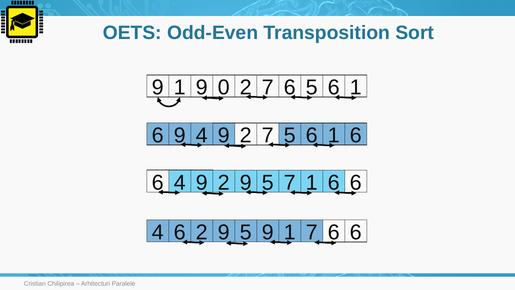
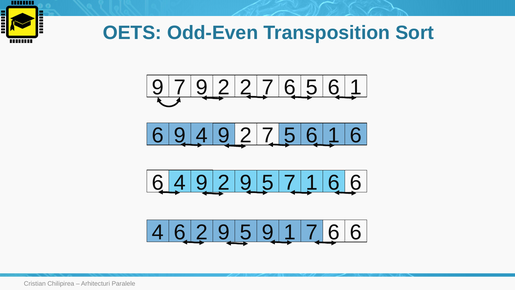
1 at (180, 87): 1 -> 7
0 at (224, 87): 0 -> 2
